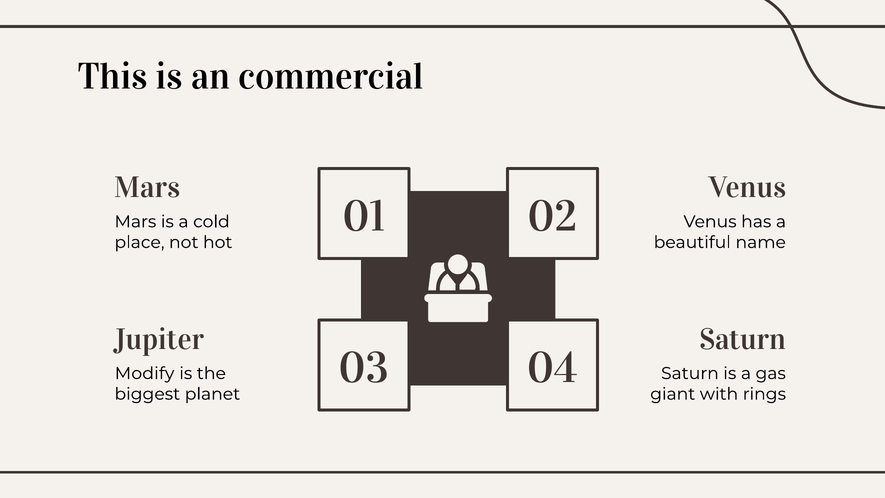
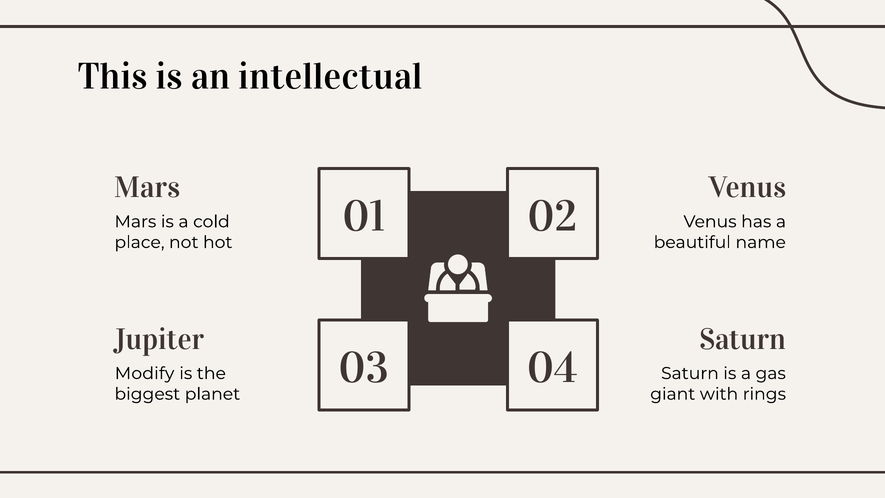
commercial: commercial -> intellectual
